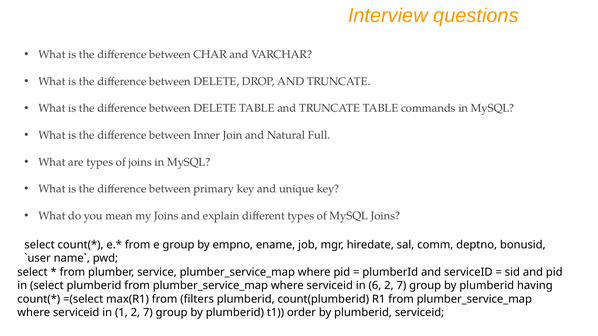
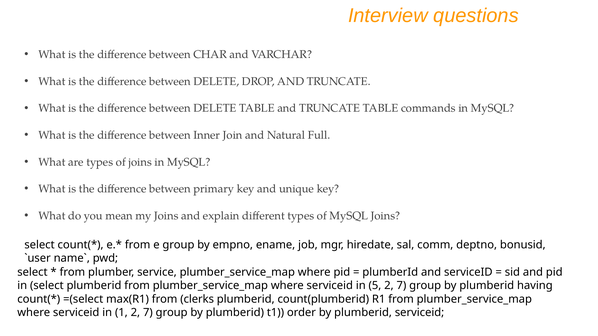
6: 6 -> 5
filters: filters -> clerks
